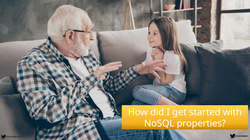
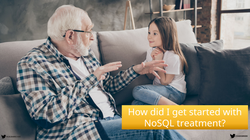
properties: properties -> treatment
